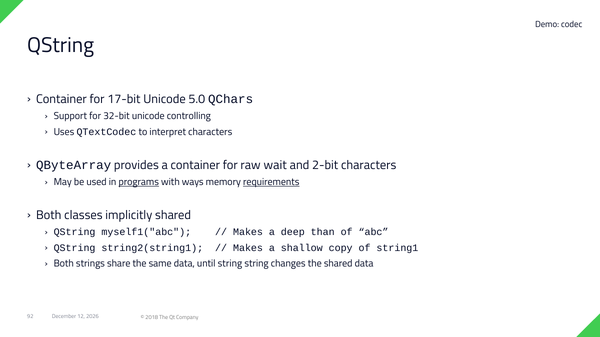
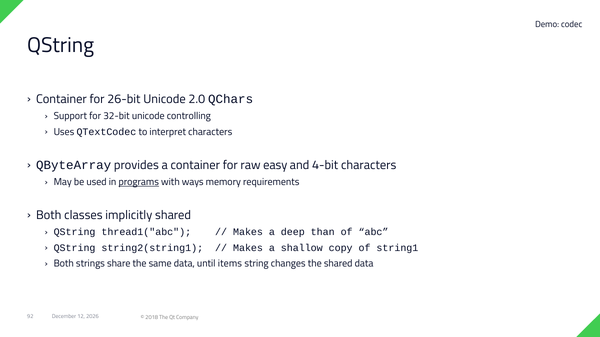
17-bit: 17-bit -> 26-bit
5.0: 5.0 -> 2.0
wait: wait -> easy
2-bit: 2-bit -> 4-bit
requirements underline: present -> none
myself1("abc: myself1("abc -> thread1("abc
until string: string -> items
